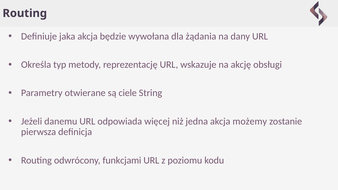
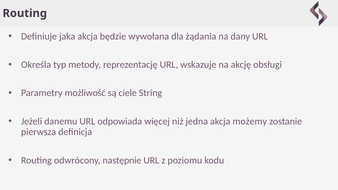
otwierane: otwierane -> możliwość
funkcjami: funkcjami -> następnie
